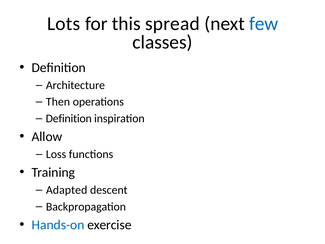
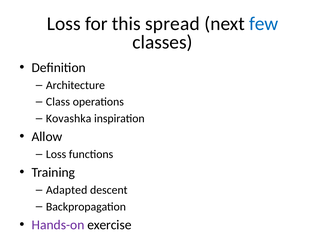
Lots at (64, 24): Lots -> Loss
Then: Then -> Class
Definition at (69, 118): Definition -> Kovashka
Hands-on colour: blue -> purple
